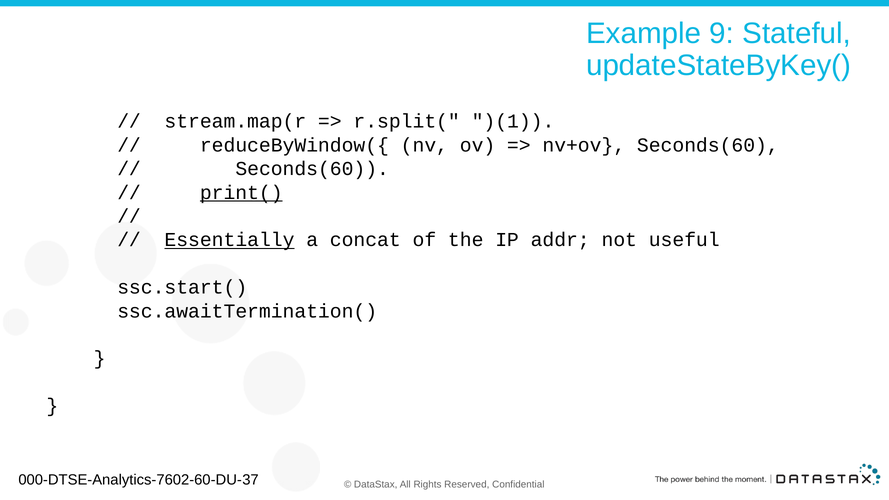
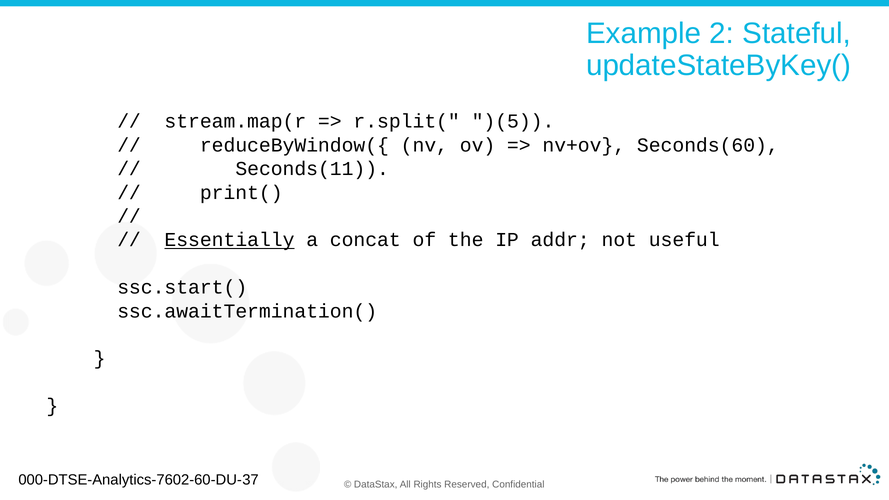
9: 9 -> 2
)(1: )(1 -> )(5
Seconds(60 at (312, 169): Seconds(60 -> Seconds(11
print( underline: present -> none
